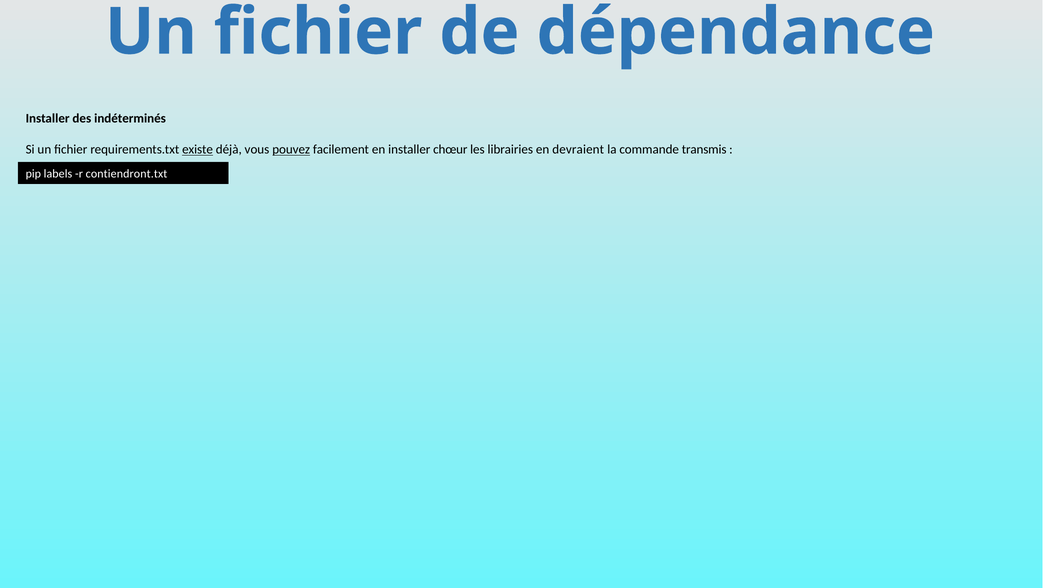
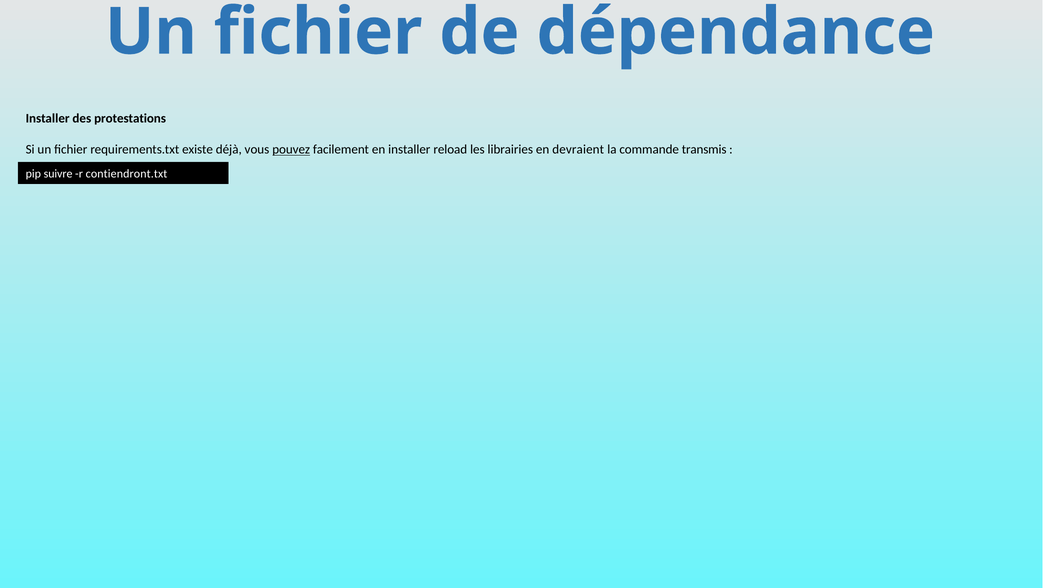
indéterminés: indéterminés -> protestations
existe underline: present -> none
chœur: chœur -> reload
labels: labels -> suivre
